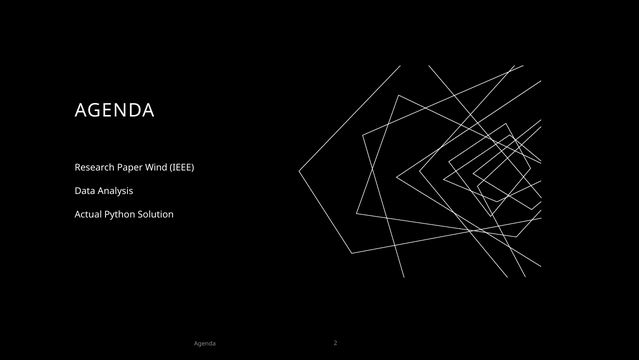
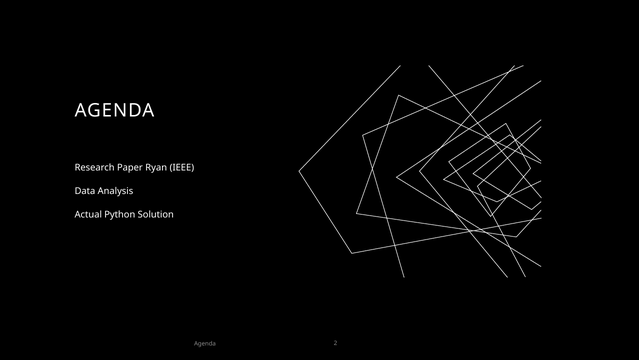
Wind: Wind -> Ryan
